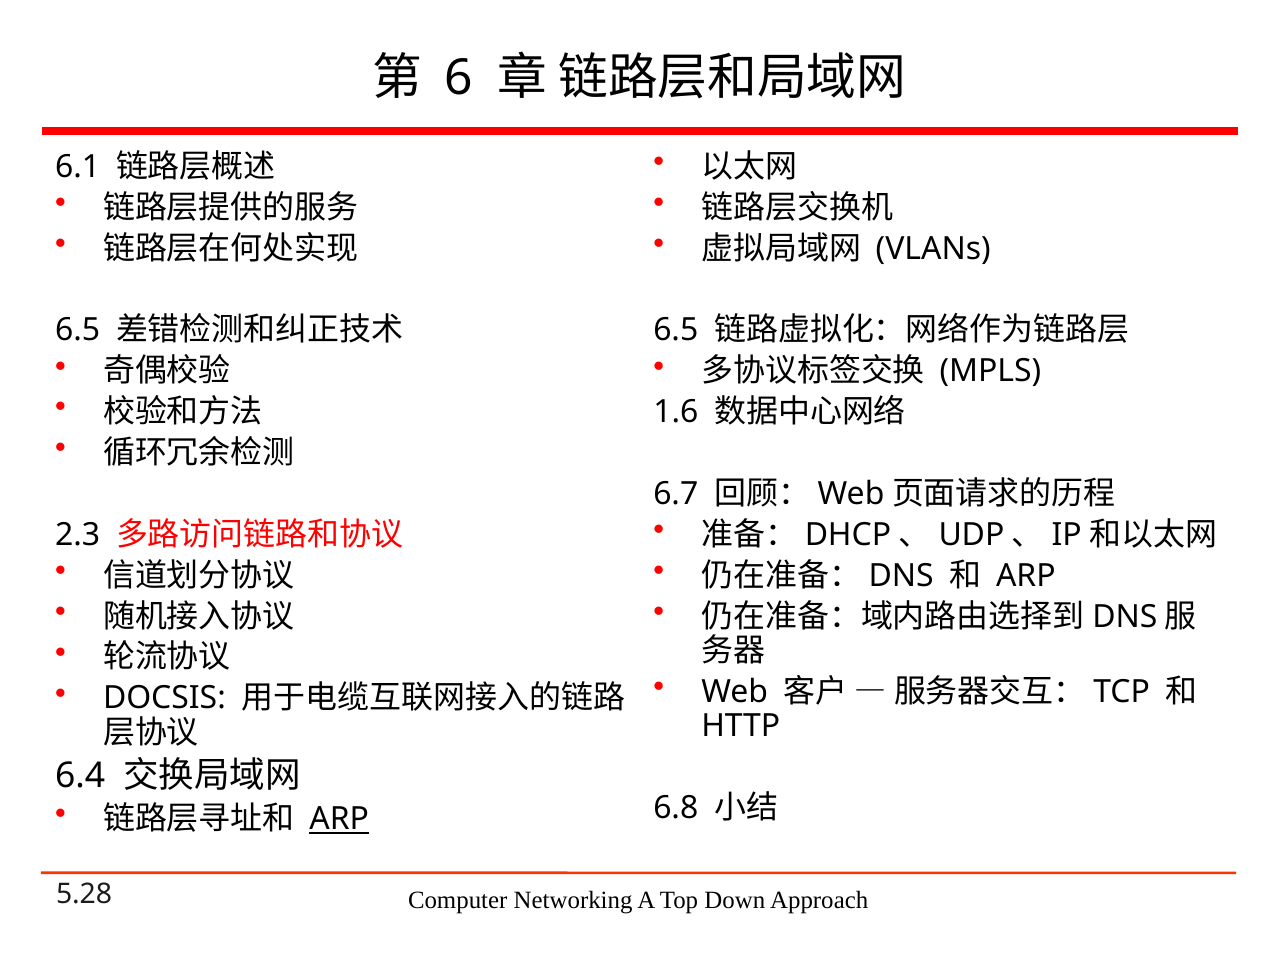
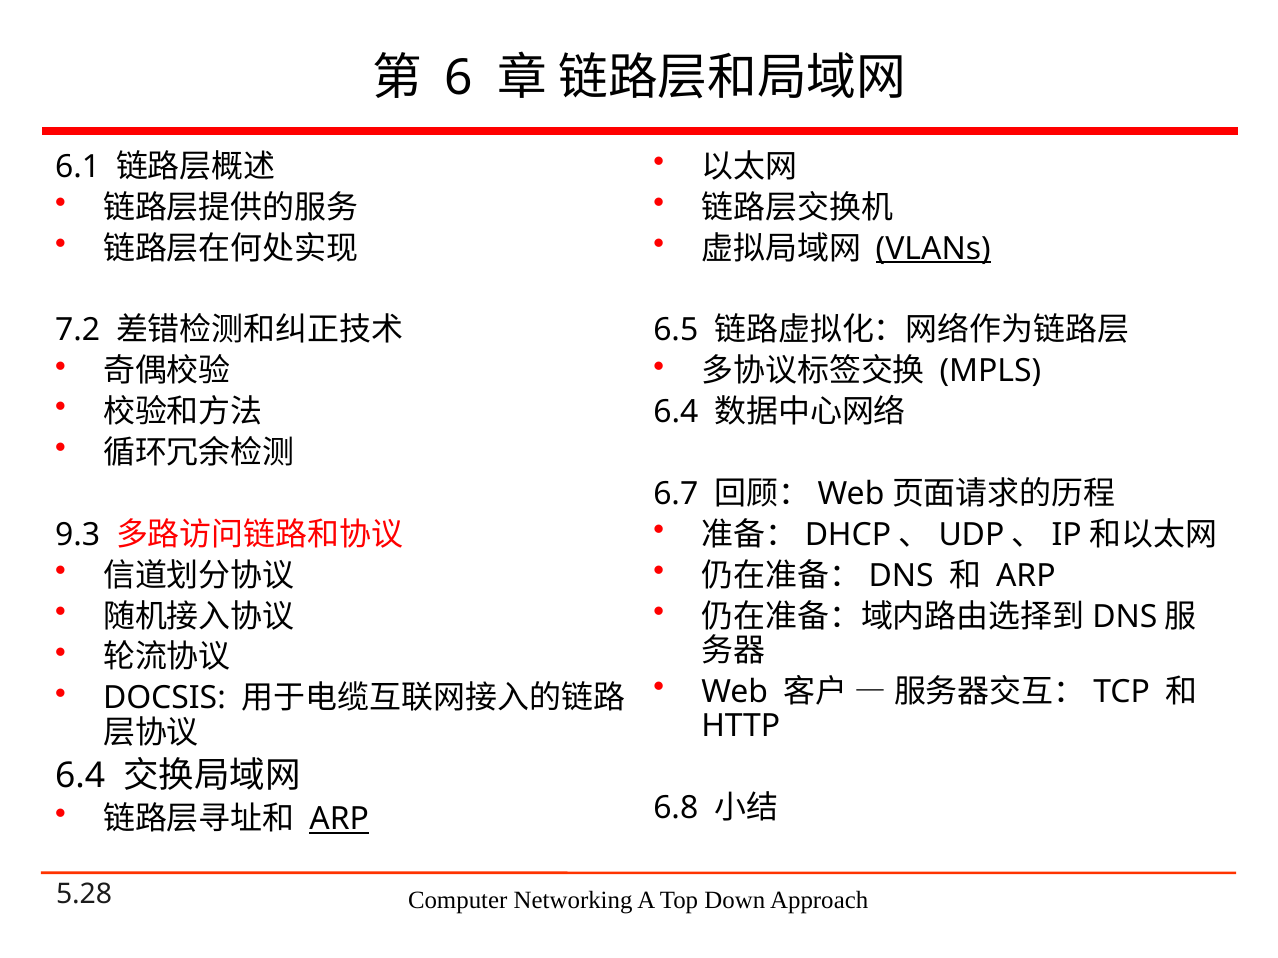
VLANs underline: none -> present
6.5 at (78, 331): 6.5 -> 7.2
1.6 at (676, 412): 1.6 -> 6.4
2.3: 2.3 -> 9.3
